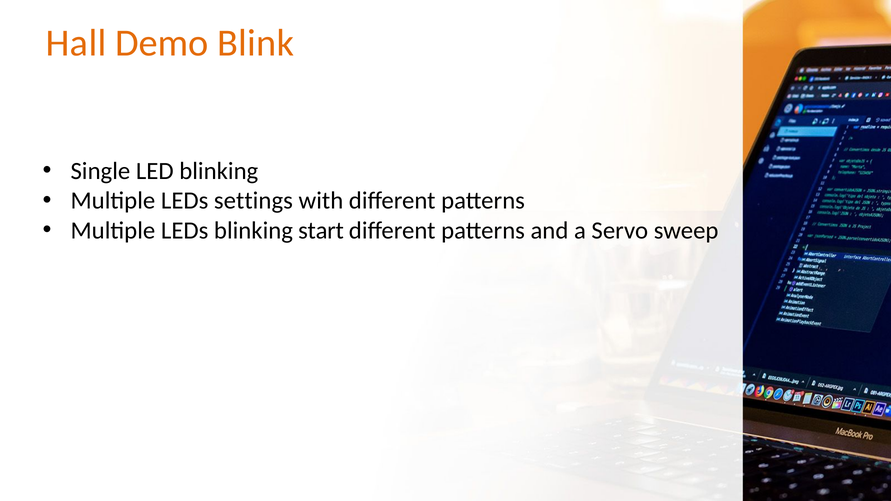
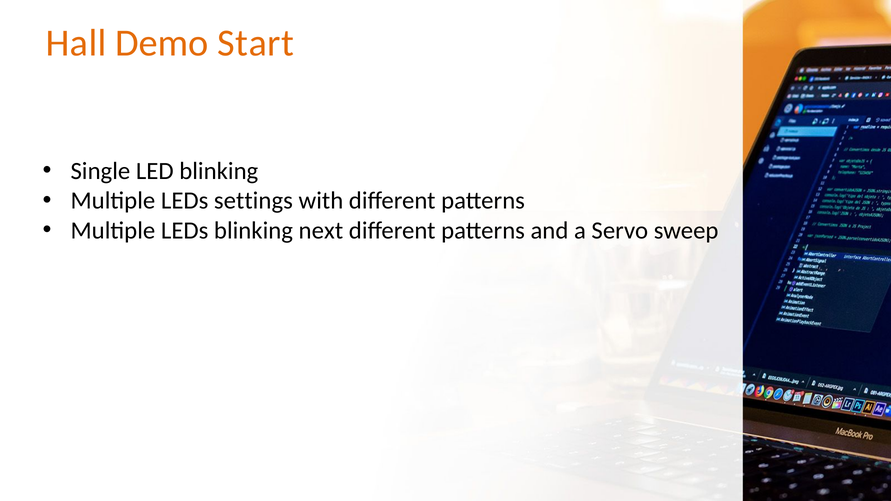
Blink: Blink -> Start
start: start -> next
